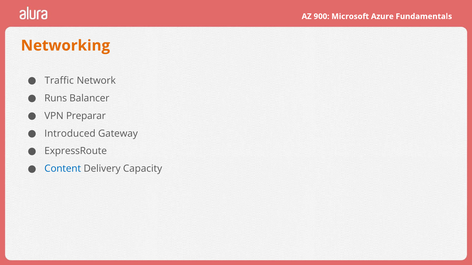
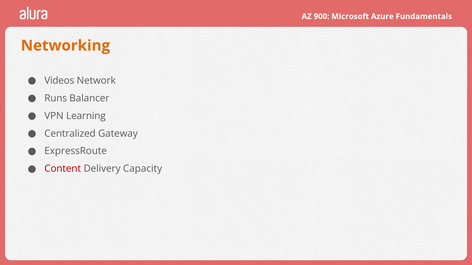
Traffic: Traffic -> Videos
Preparar: Preparar -> Learning
Introduced: Introduced -> Centralized
Content colour: blue -> red
